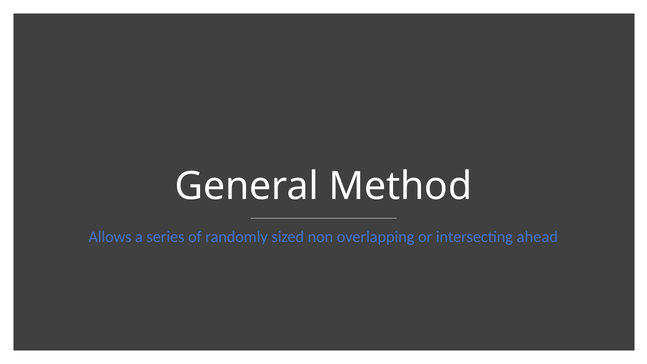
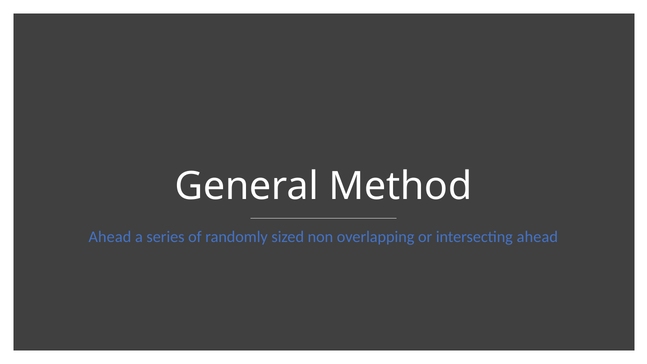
Allows at (110, 237): Allows -> Ahead
